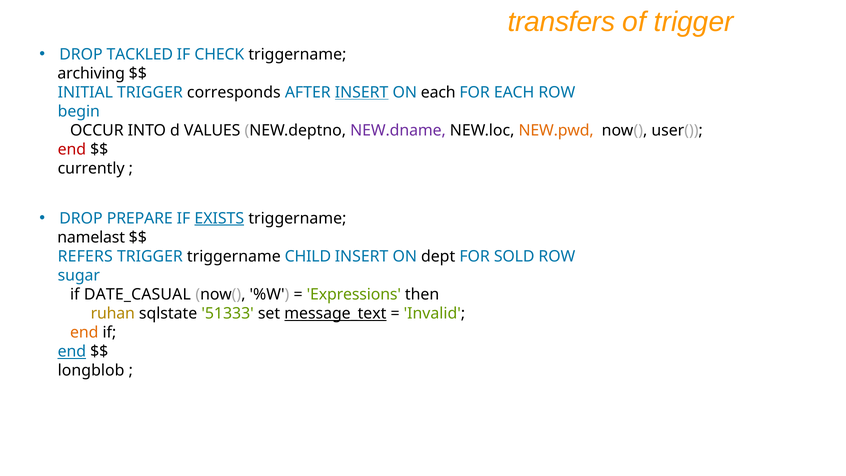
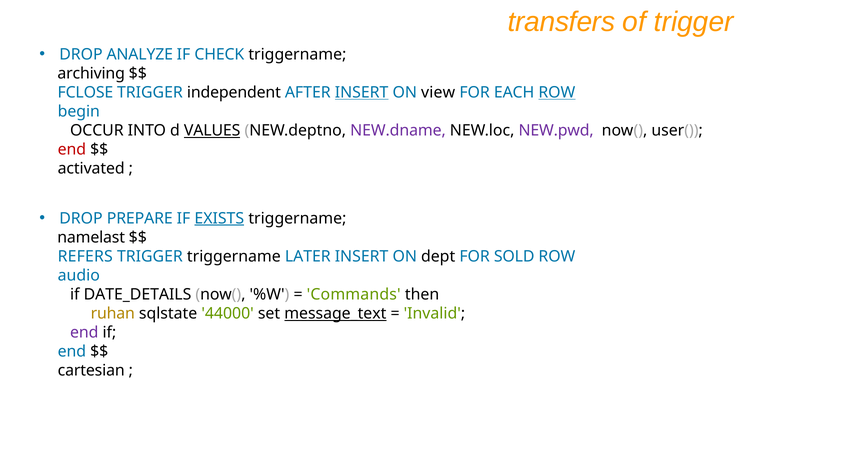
TACKLED: TACKLED -> ANALYZE
INITIAL: INITIAL -> FCLOSE
corresponds: corresponds -> independent
ON each: each -> view
ROW at (557, 92) underline: none -> present
VALUES underline: none -> present
NEW.pwd colour: orange -> purple
currently: currently -> activated
CHILD: CHILD -> LATER
sugar: sugar -> audio
DATE_CASUAL: DATE_CASUAL -> DATE_DETAILS
Expressions: Expressions -> Commands
51333: 51333 -> 44000
end at (84, 333) colour: orange -> purple
end at (72, 352) underline: present -> none
longblob: longblob -> cartesian
